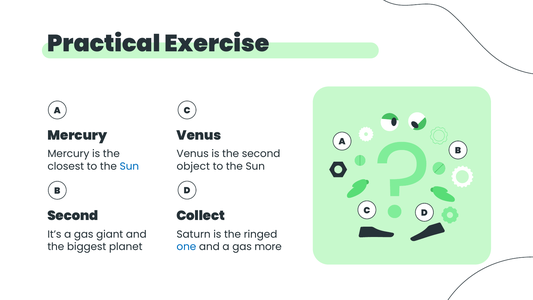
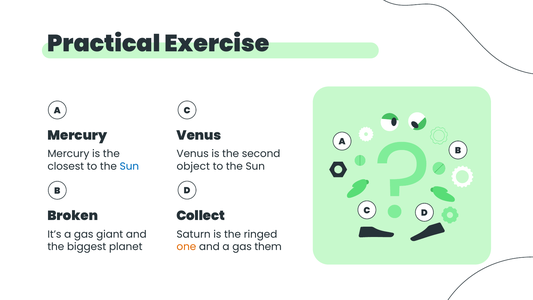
Second at (73, 216): Second -> Broken
one colour: blue -> orange
more: more -> them
